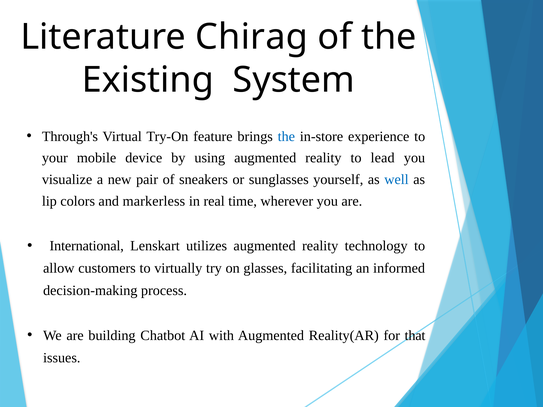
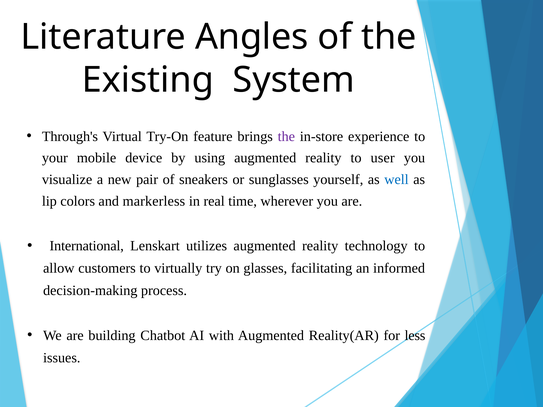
Chirag: Chirag -> Angles
the at (286, 136) colour: blue -> purple
lead: lead -> user
that: that -> less
